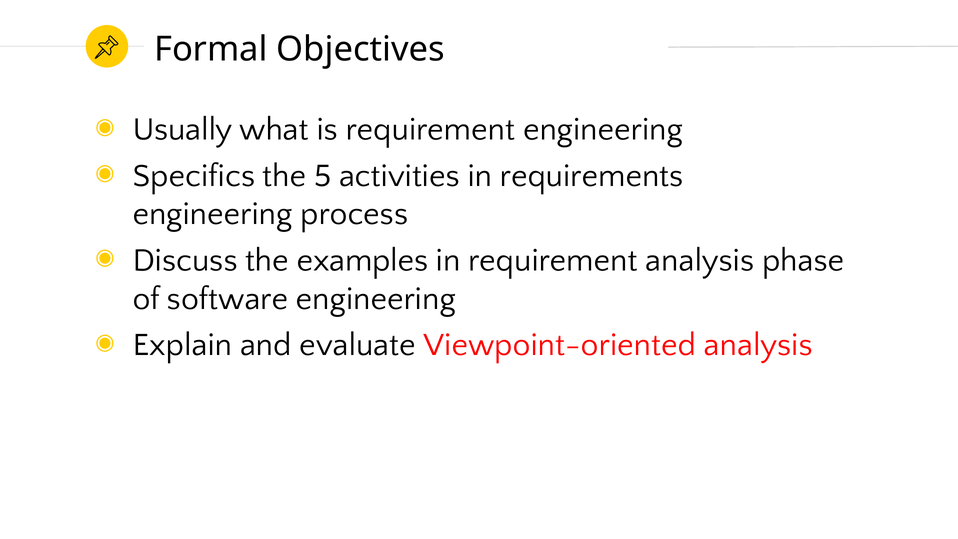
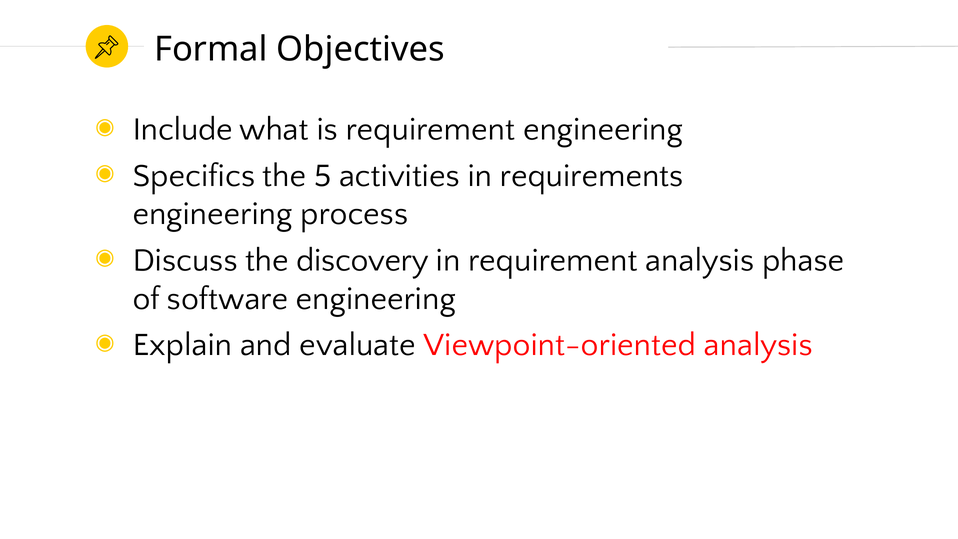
Usually: Usually -> Include
examples: examples -> discovery
